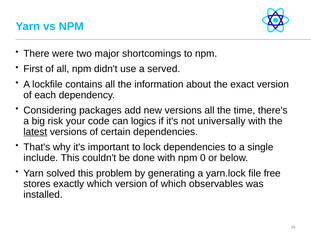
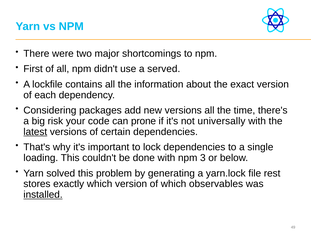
logics: logics -> prone
include: include -> loading
0: 0 -> 3
free: free -> rest
installed underline: none -> present
